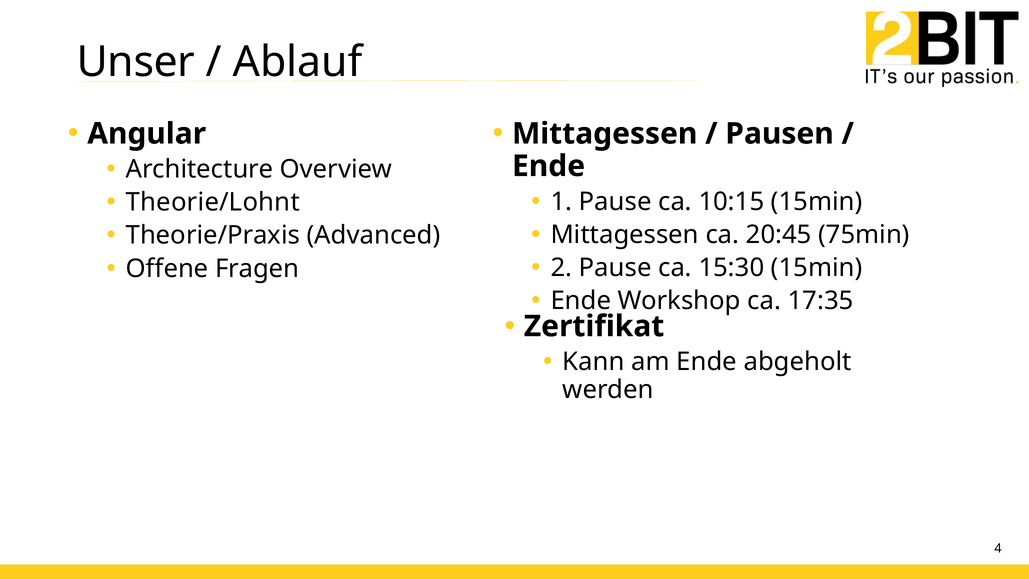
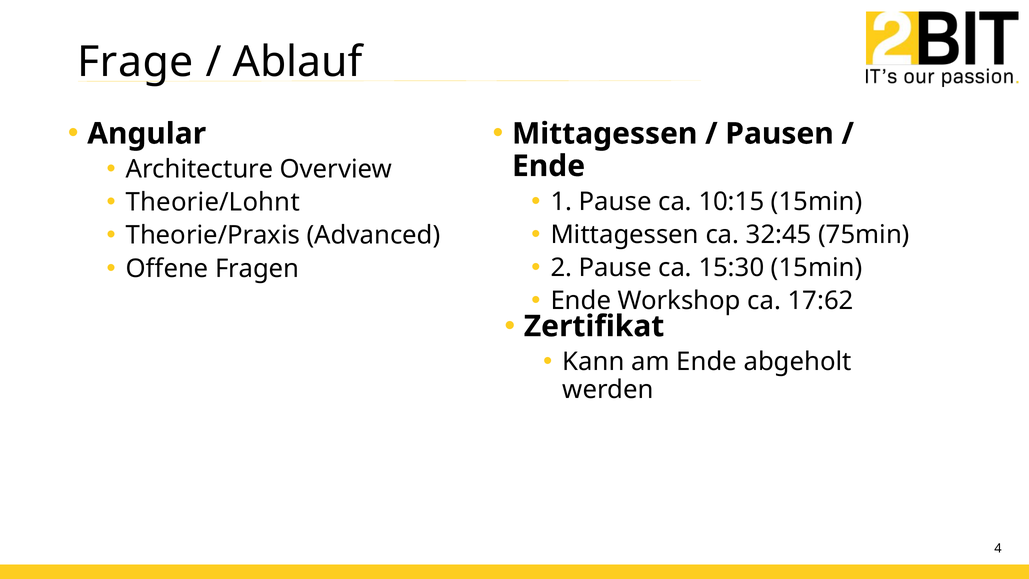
Unser: Unser -> Frage
20:45: 20:45 -> 32:45
17:35: 17:35 -> 17:62
